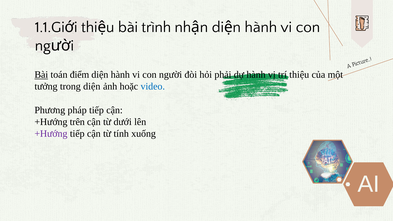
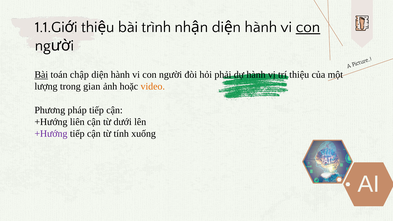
con at (308, 27) underline: none -> present
điểm: điểm -> chập
tưởng: tưởng -> lượng
trong diện: diện -> gian
video colour: blue -> orange
trên: trên -> liên
